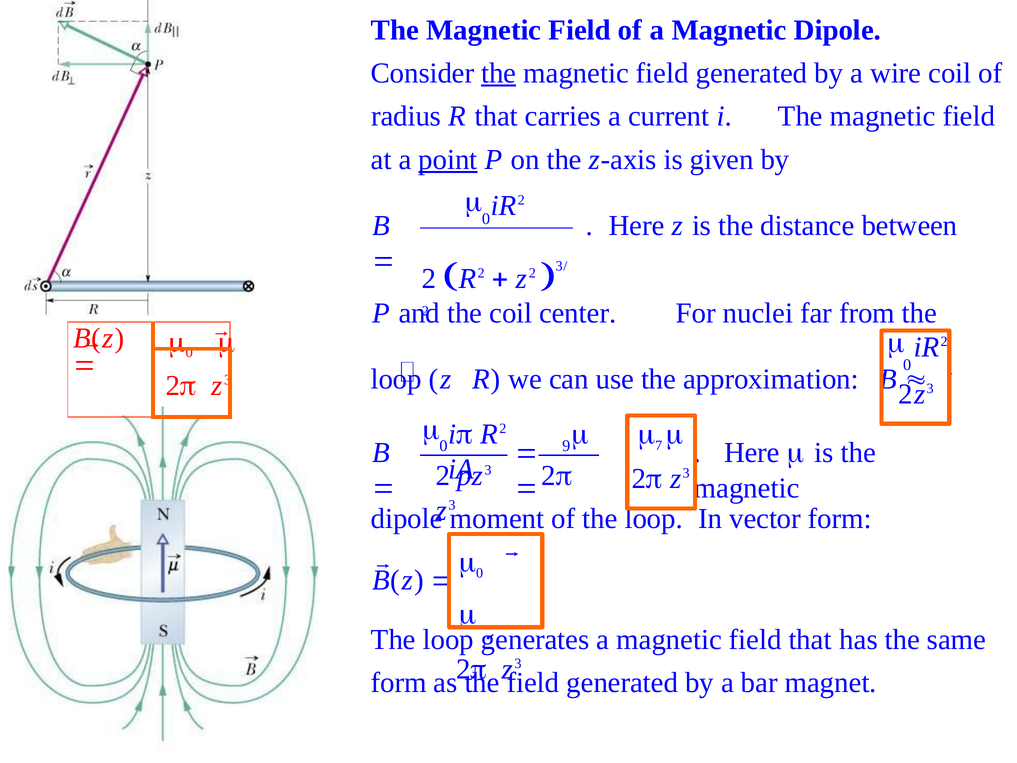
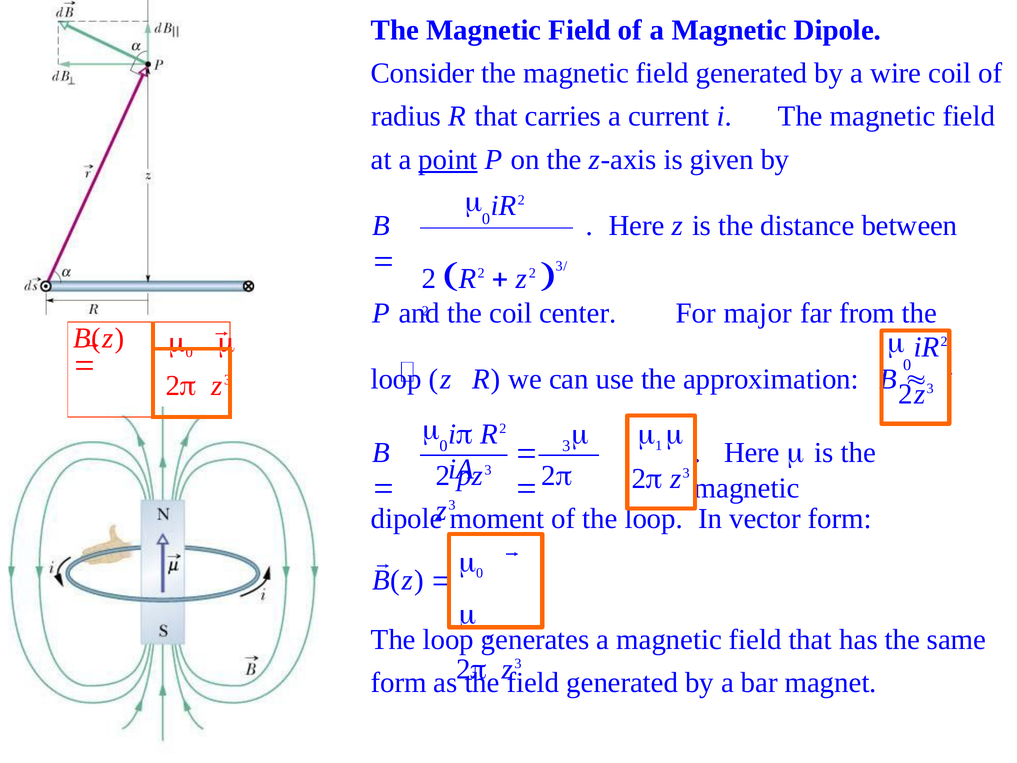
the at (499, 73) underline: present -> none
nuclei: nuclei -> major
9: 9 -> 3
7: 7 -> 1
